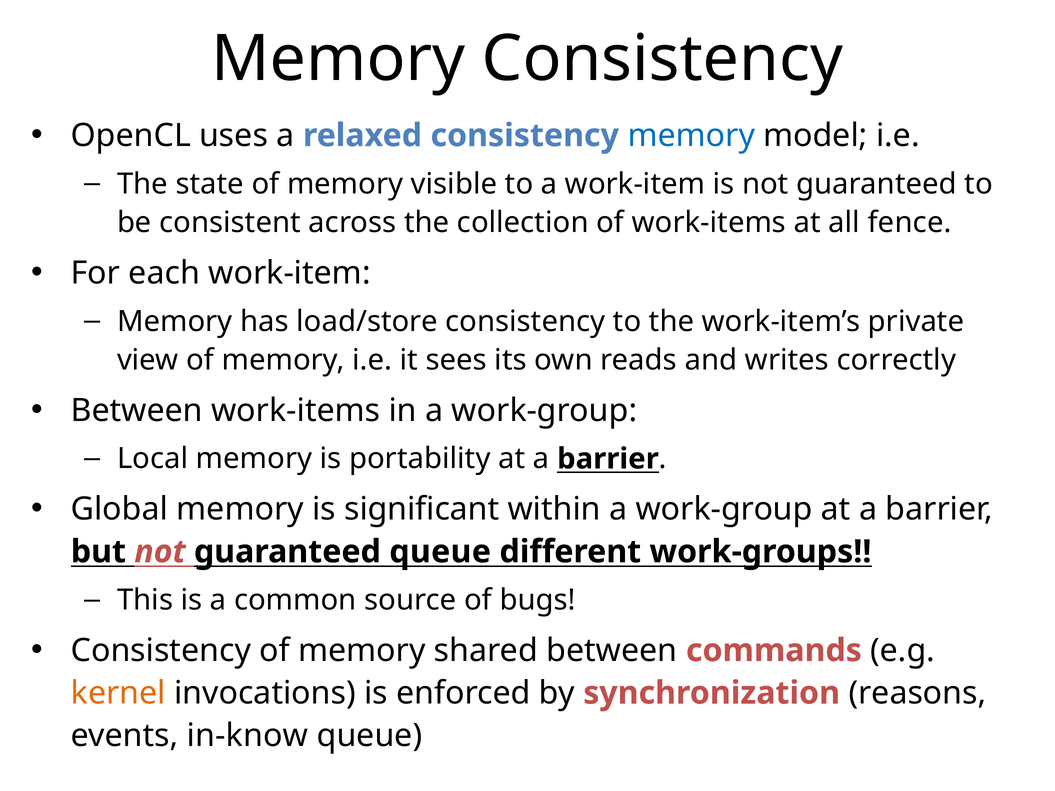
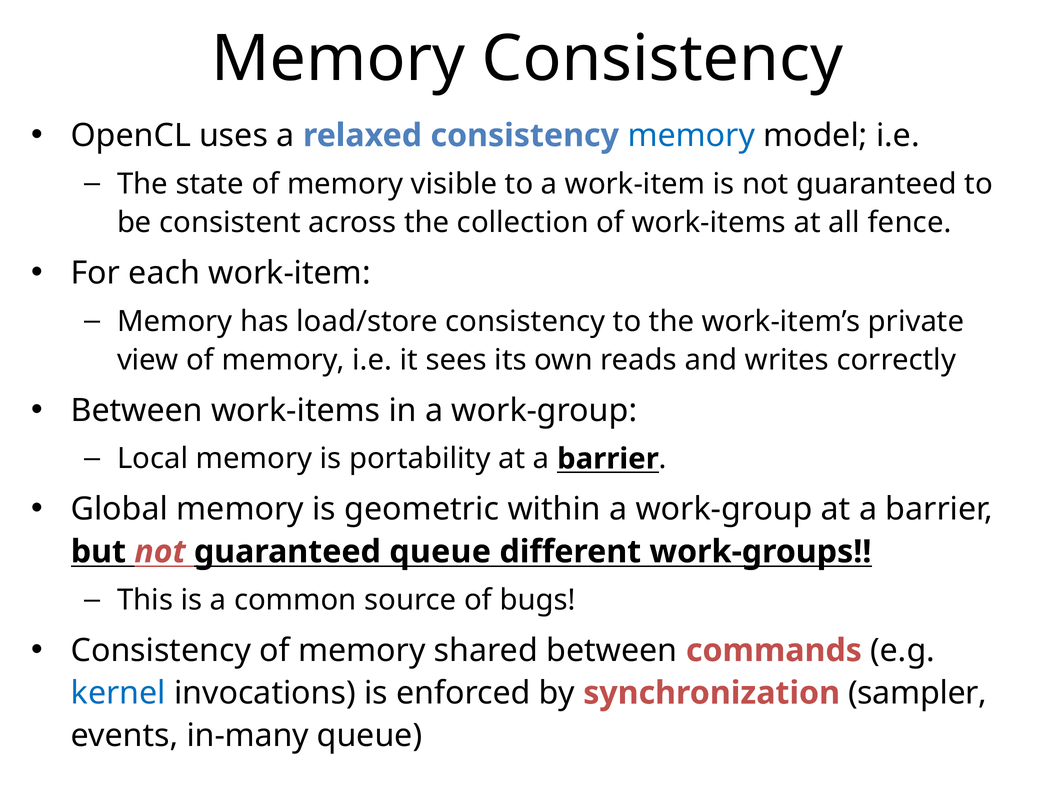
significant: significant -> geometric
kernel colour: orange -> blue
reasons: reasons -> sampler
in-know: in-know -> in-many
